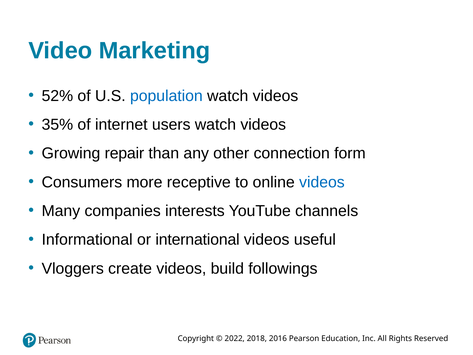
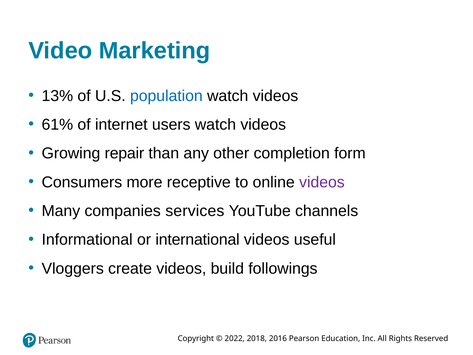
52%: 52% -> 13%
35%: 35% -> 61%
connection: connection -> completion
videos at (322, 182) colour: blue -> purple
interests: interests -> services
